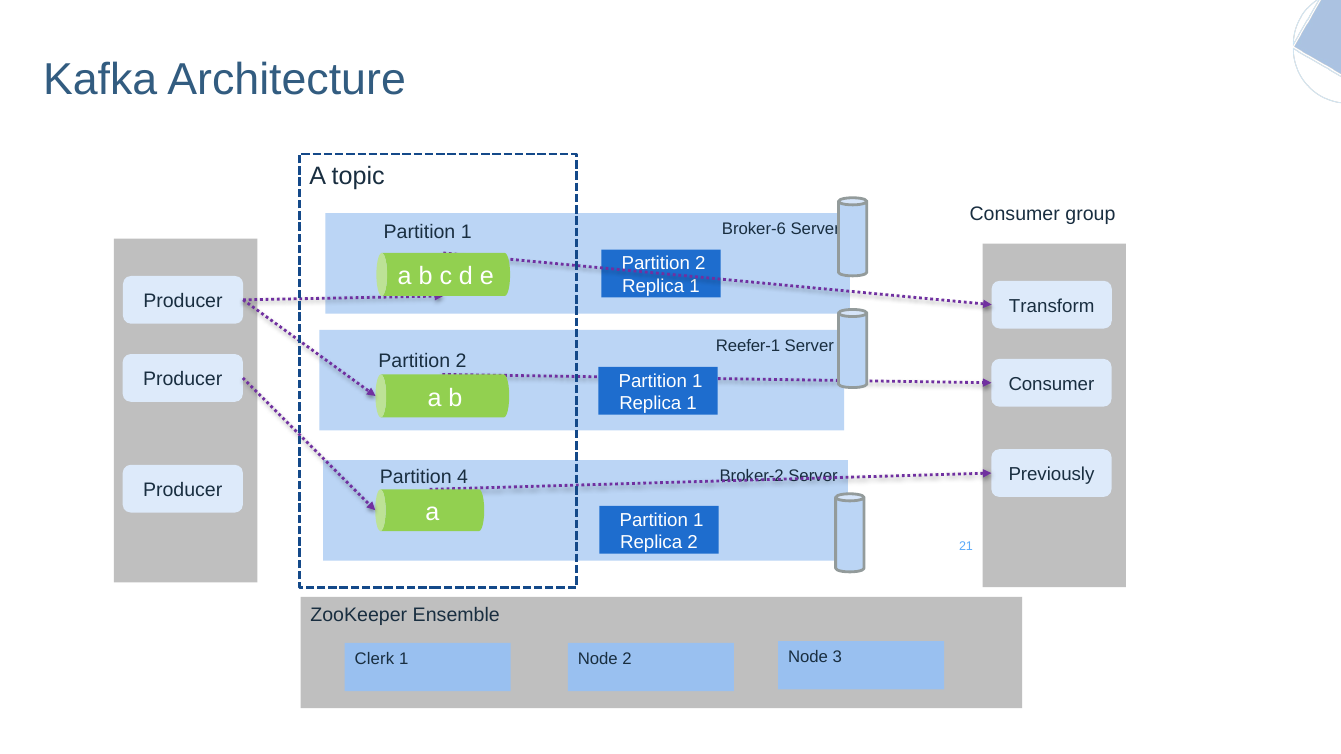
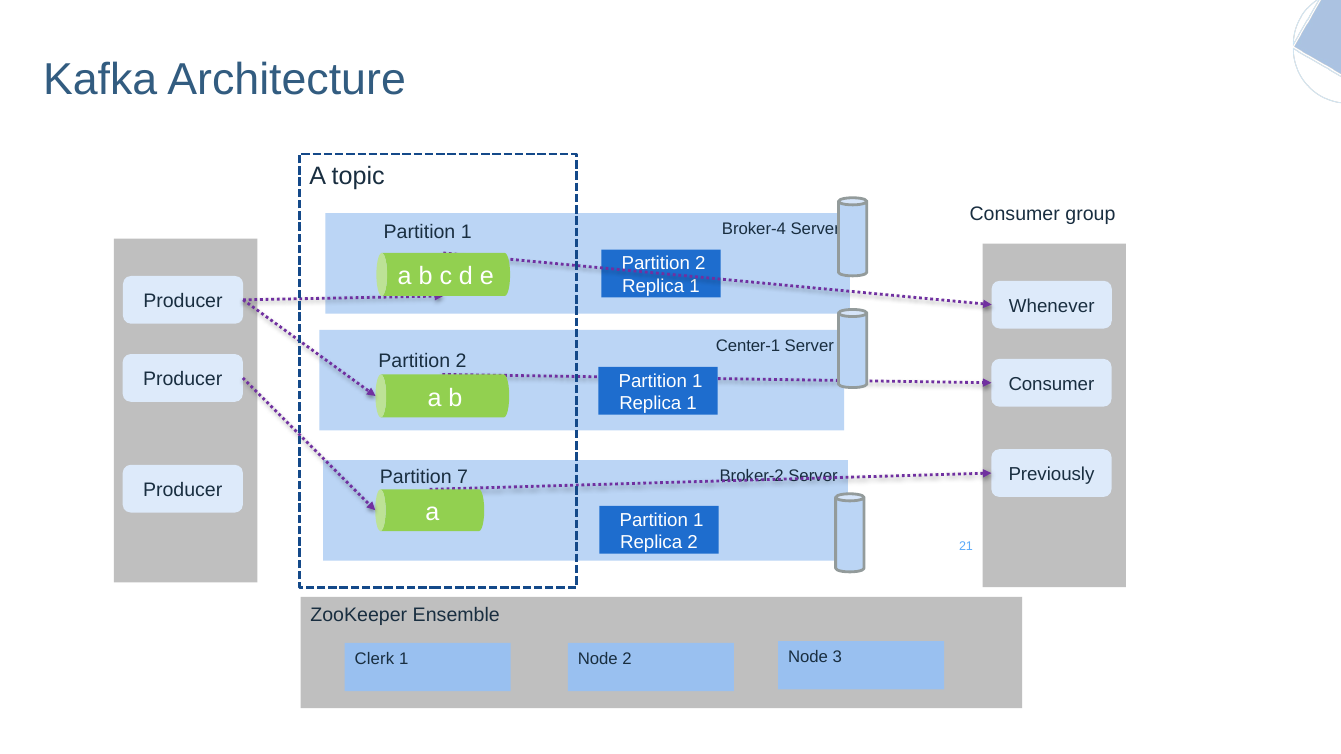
Broker-6: Broker-6 -> Broker-4
Transform: Transform -> Whenever
Reefer-1: Reefer-1 -> Center-1
4: 4 -> 7
